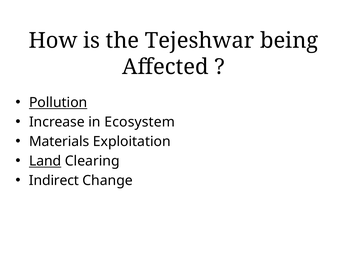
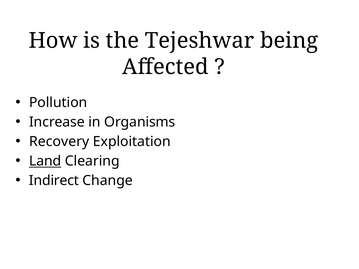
Pollution underline: present -> none
Ecosystem: Ecosystem -> Organisms
Materials: Materials -> Recovery
